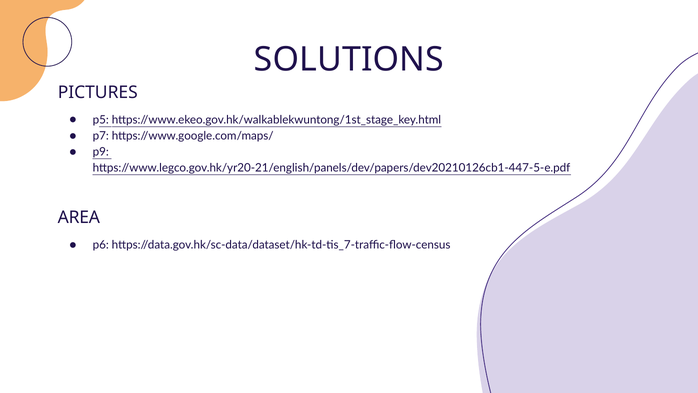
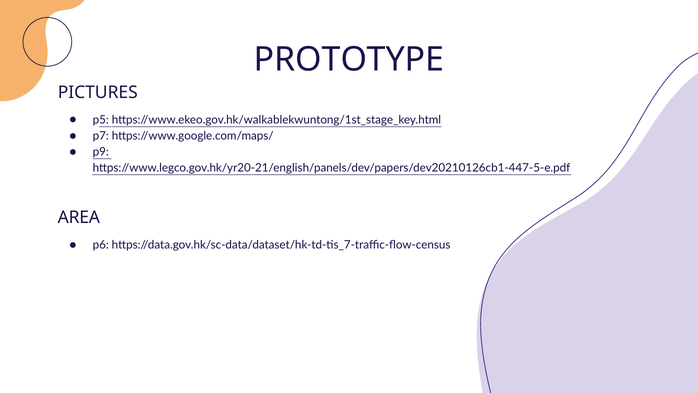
SOLUTIONS: SOLUTIONS -> PROTOTYPE
